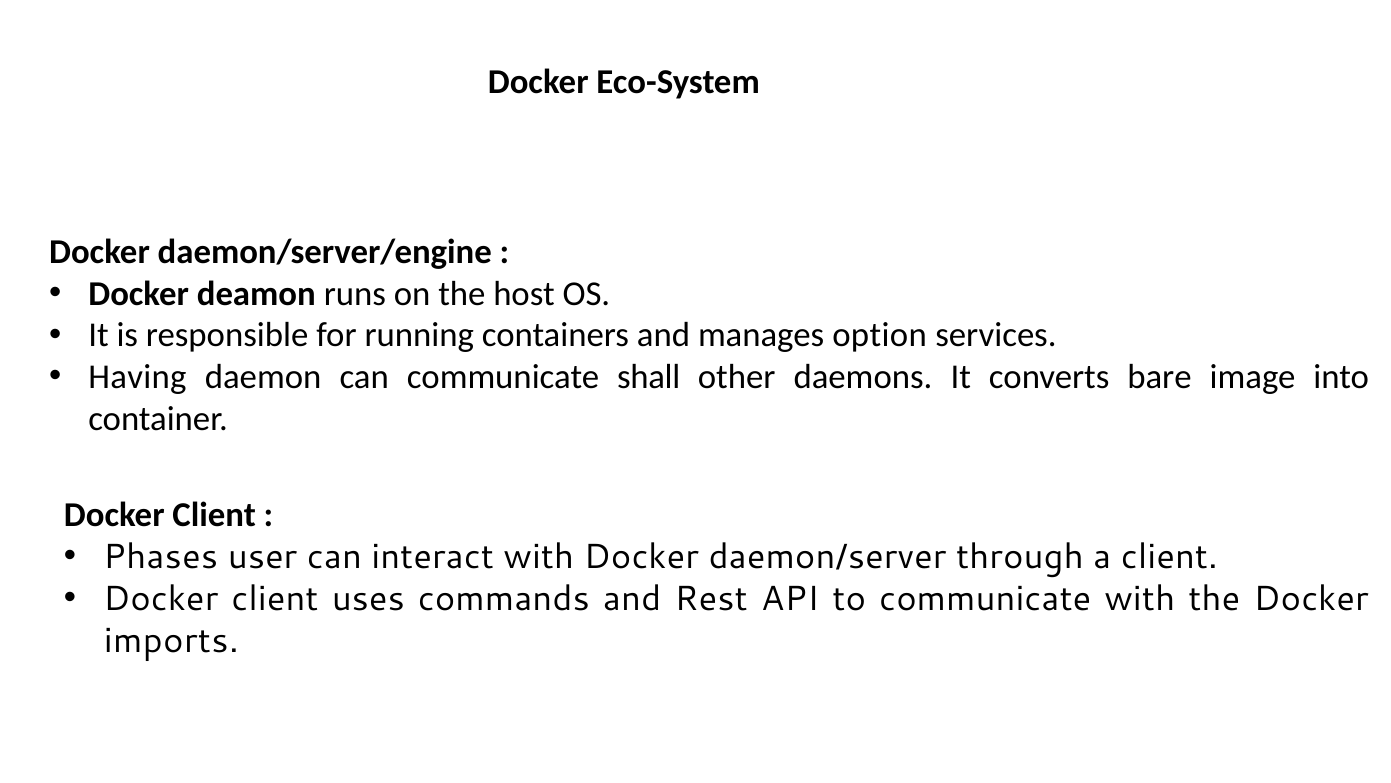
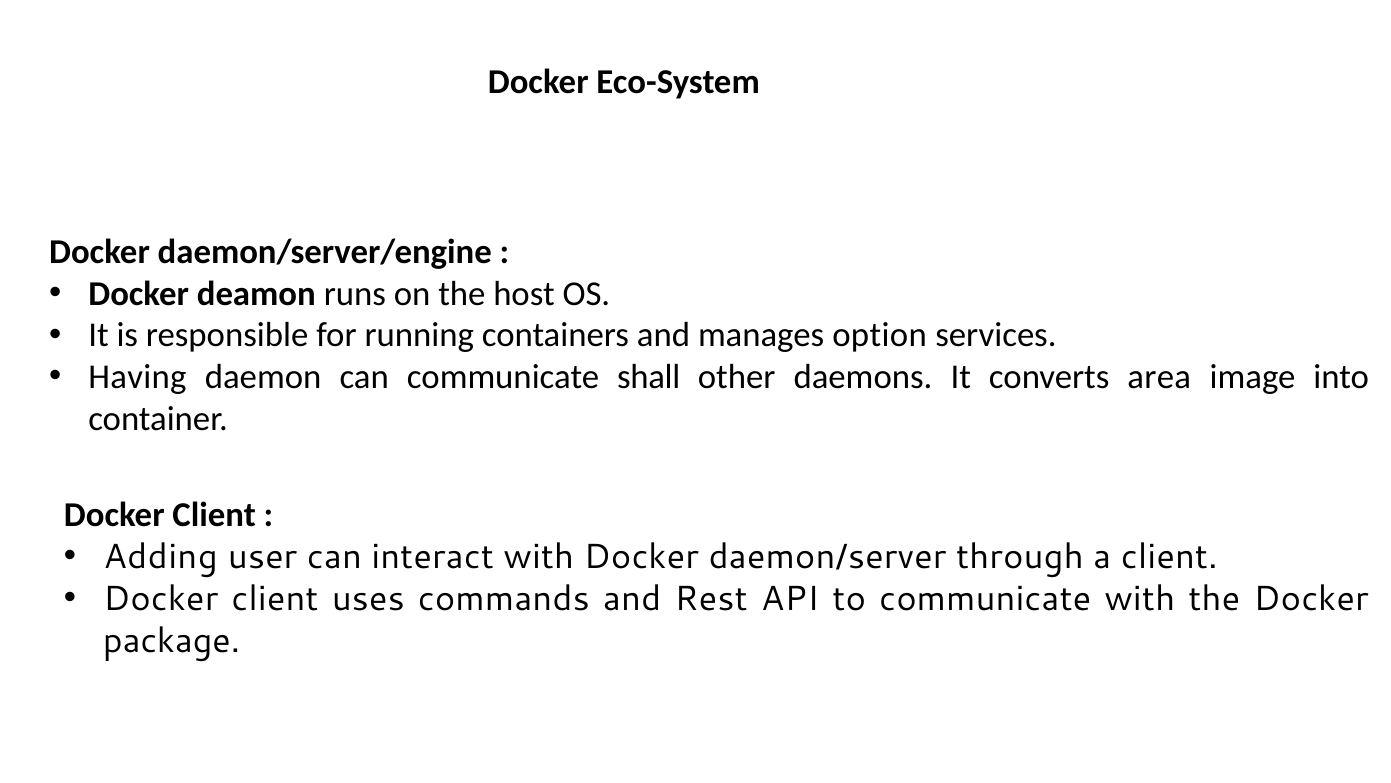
bare: bare -> area
Phases: Phases -> Adding
imports: imports -> package
